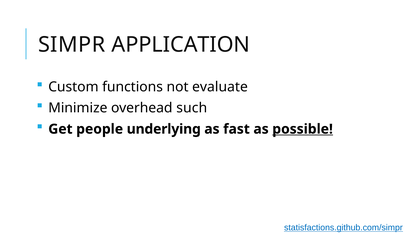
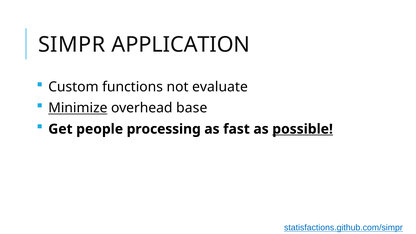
Minimize underline: none -> present
such: such -> base
underlying: underlying -> processing
